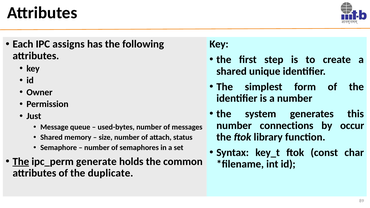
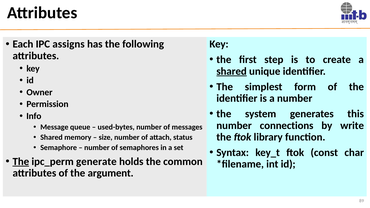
shared at (232, 71) underline: none -> present
Just: Just -> Info
occur: occur -> write
duplicate: duplicate -> argument
